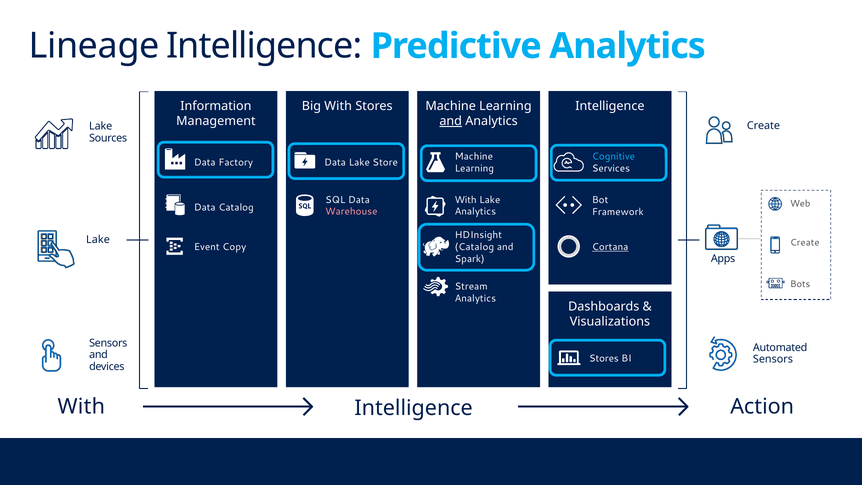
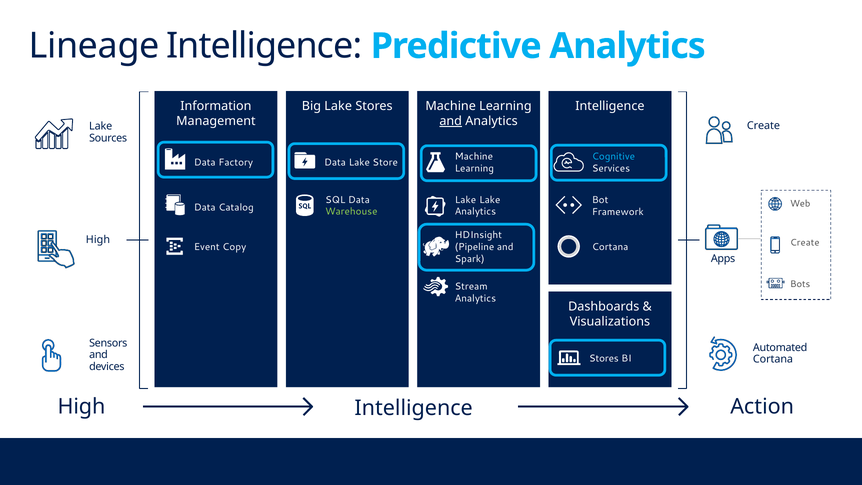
Big With: With -> Lake
With at (466, 200): With -> Lake
Warehouse colour: pink -> light green
Lake at (98, 240): Lake -> High
Catalog at (474, 247): Catalog -> Pipeline
Cortana at (610, 247) underline: present -> none
Sensors at (773, 359): Sensors -> Cortana
With at (81, 406): With -> High
